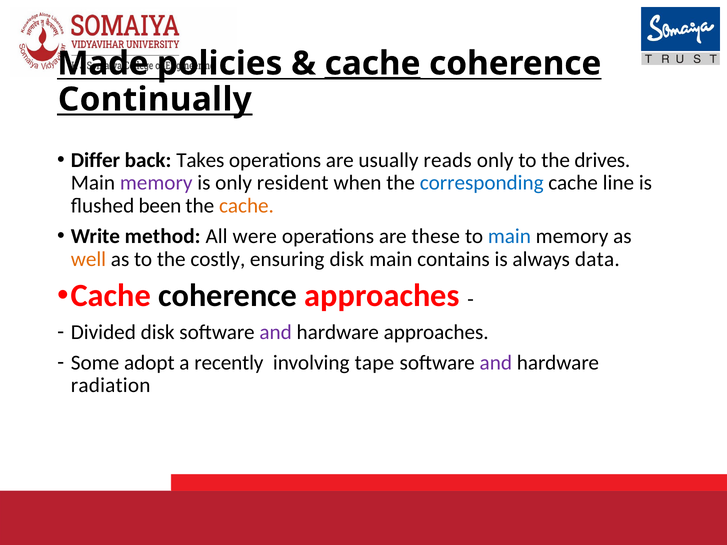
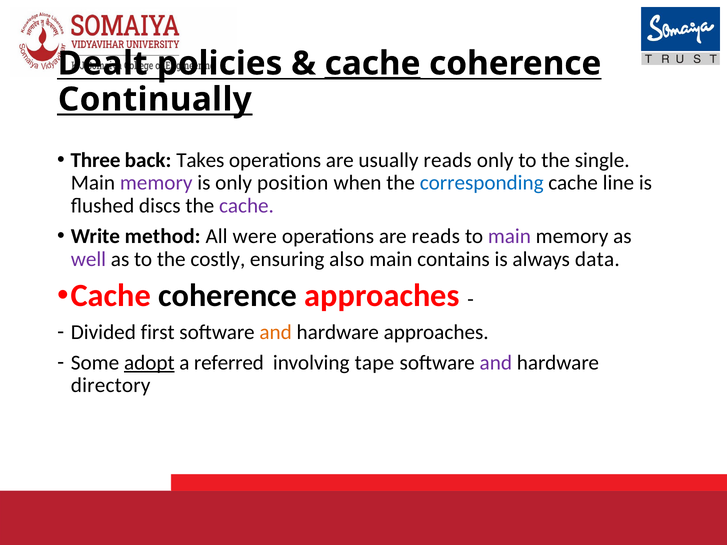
Made: Made -> Dealt
Differ: Differ -> Three
drives: drives -> single
resident: resident -> position
been: been -> discs
cache at (247, 206) colour: orange -> purple
are these: these -> reads
main at (509, 236) colour: blue -> purple
well colour: orange -> purple
ensuring disk: disk -> also
Divided disk: disk -> first
and at (276, 332) colour: purple -> orange
adopt underline: none -> present
recently: recently -> referred
radiation: radiation -> directory
